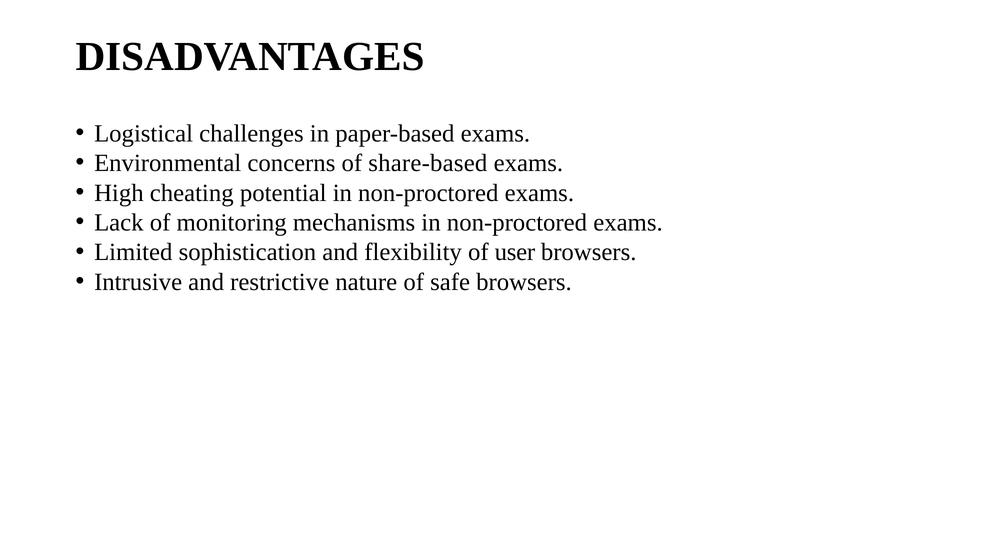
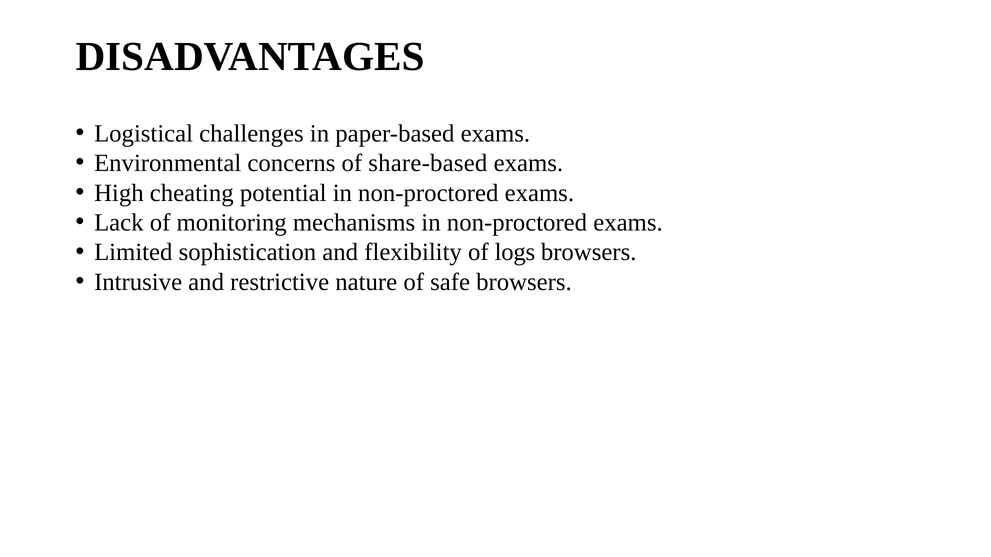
user: user -> logs
